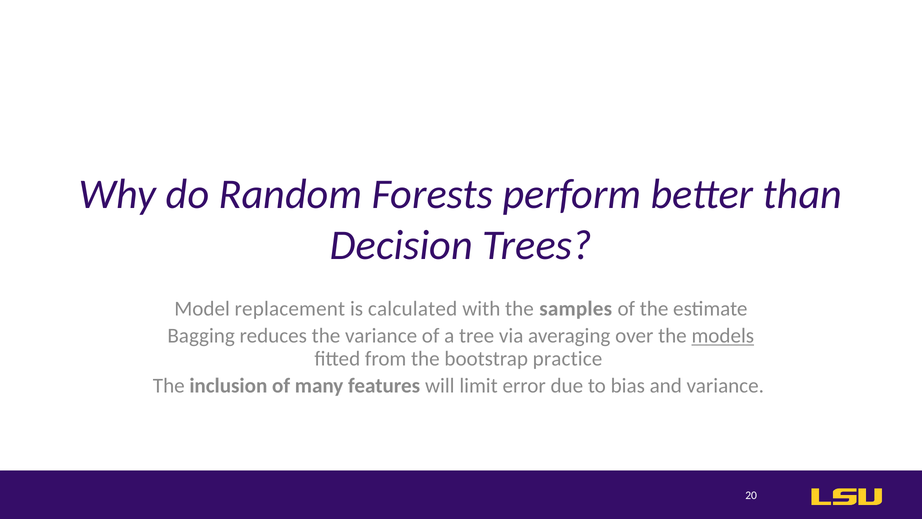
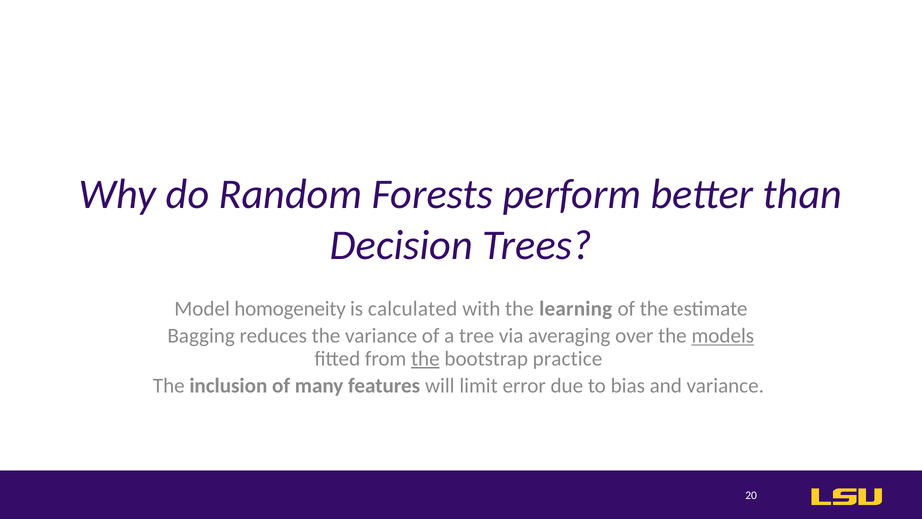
replacement: replacement -> homogeneity
samples: samples -> learning
the at (425, 358) underline: none -> present
